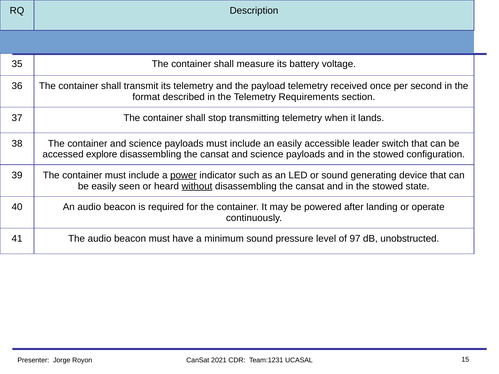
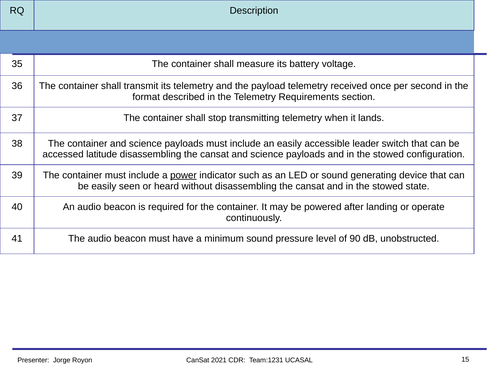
explore: explore -> latitude
without underline: present -> none
97: 97 -> 90
